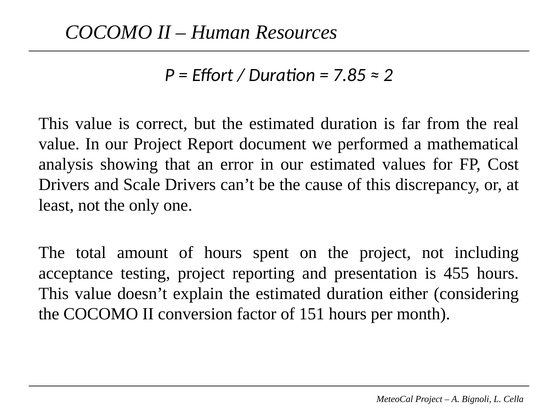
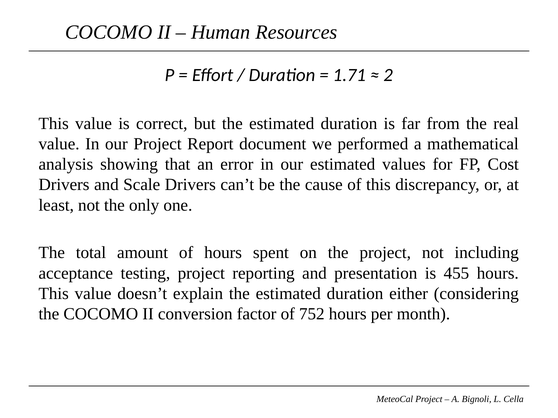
7.85: 7.85 -> 1.71
151: 151 -> 752
